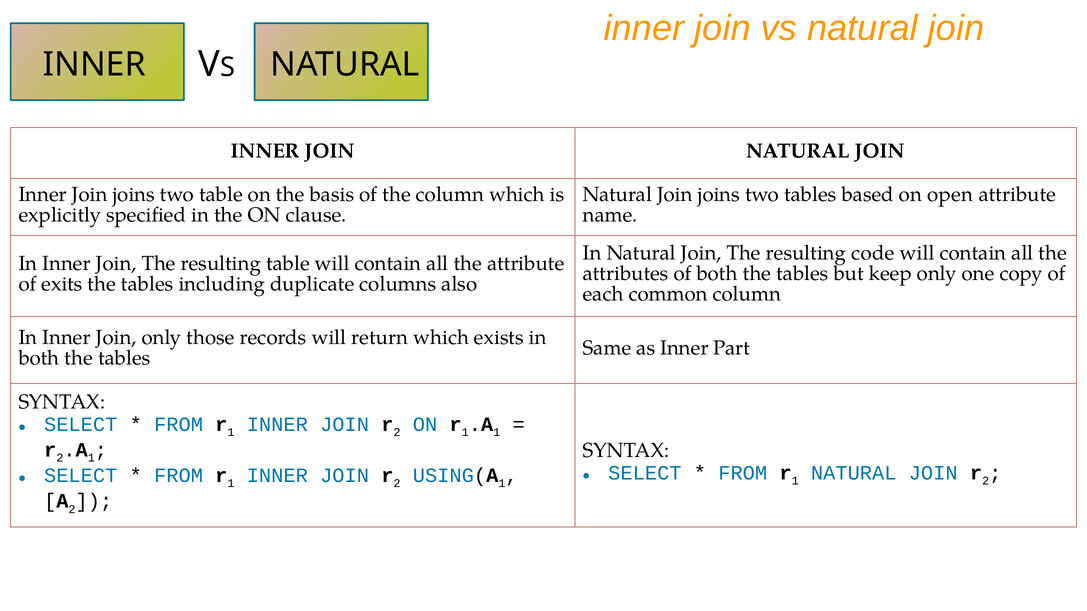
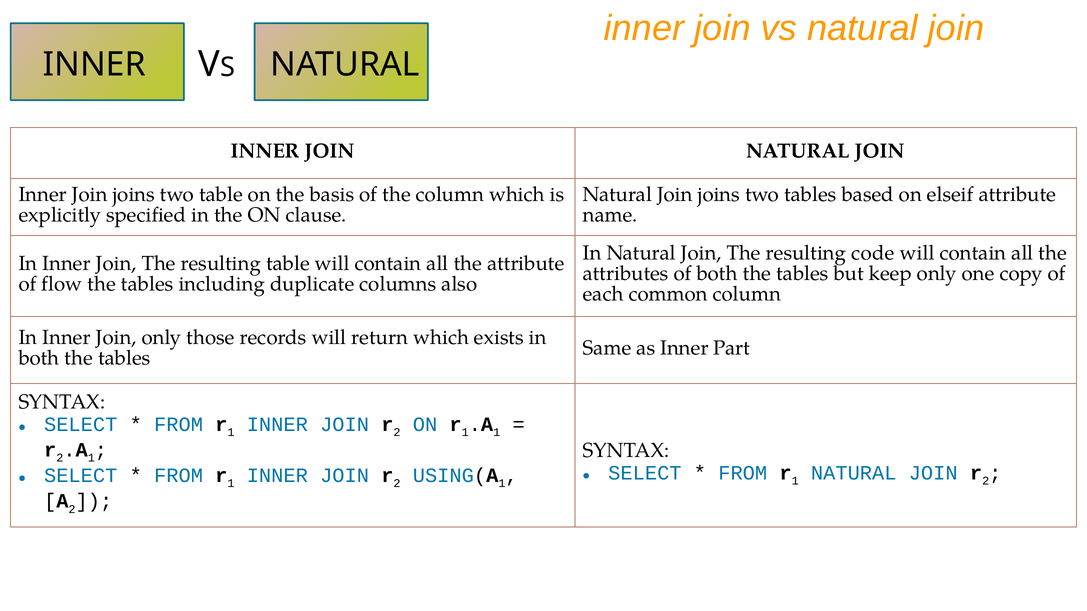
open: open -> elseif
exits: exits -> flow
